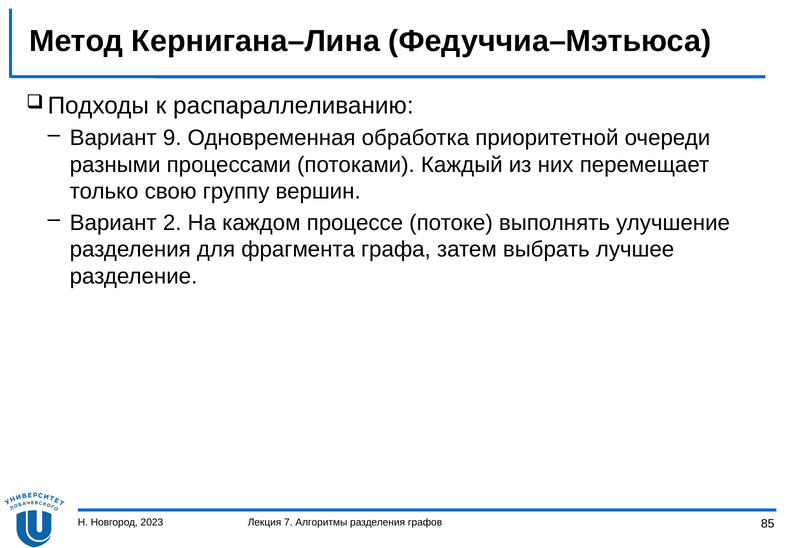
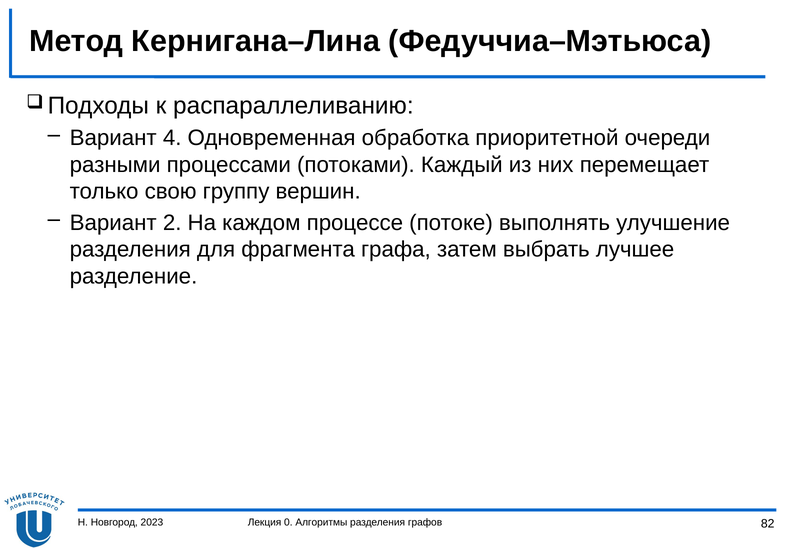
9: 9 -> 4
7: 7 -> 0
85: 85 -> 82
